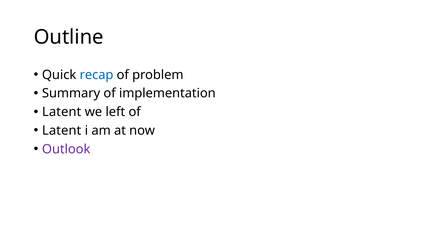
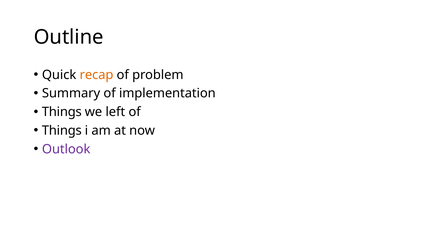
recap colour: blue -> orange
Latent at (62, 112): Latent -> Things
Latent at (62, 130): Latent -> Things
